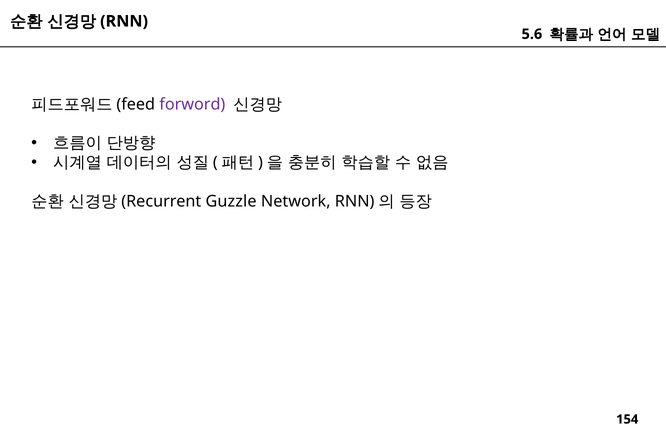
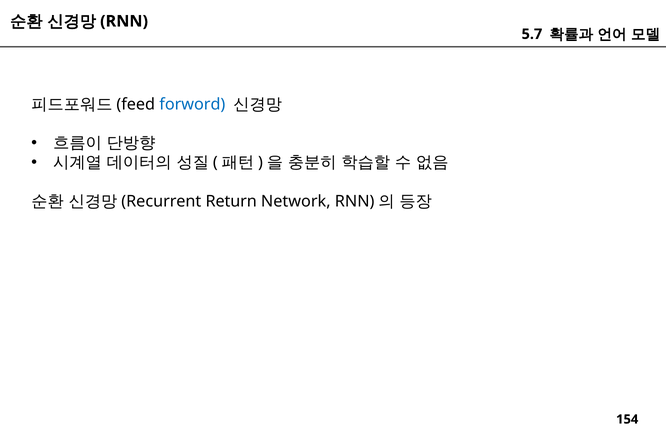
5.6: 5.6 -> 5.7
forword colour: purple -> blue
Guzzle: Guzzle -> Return
